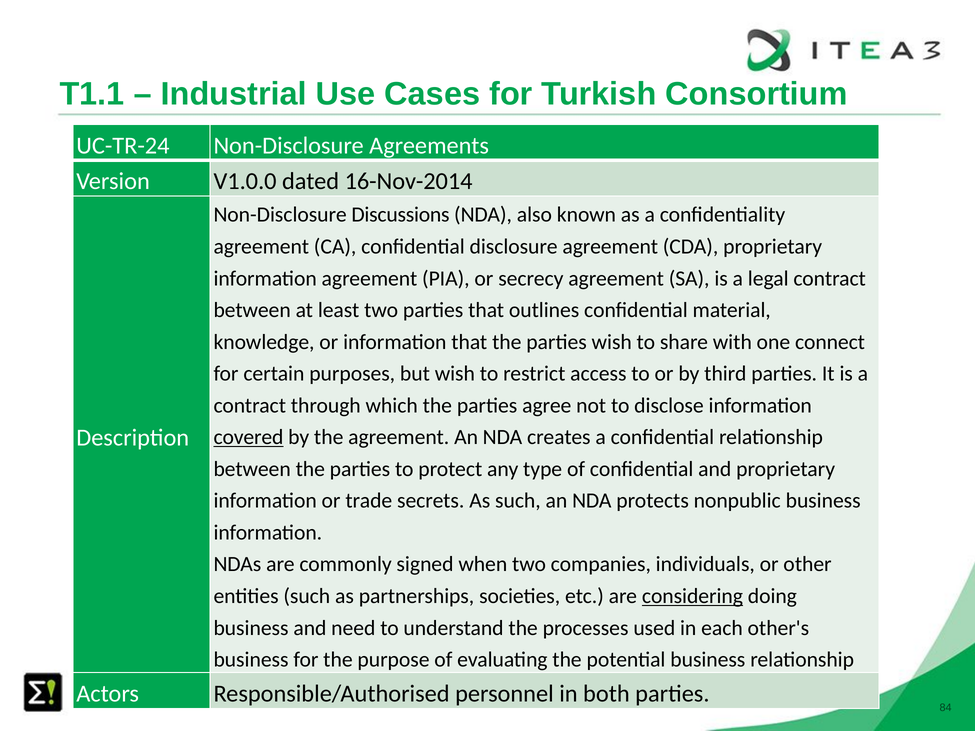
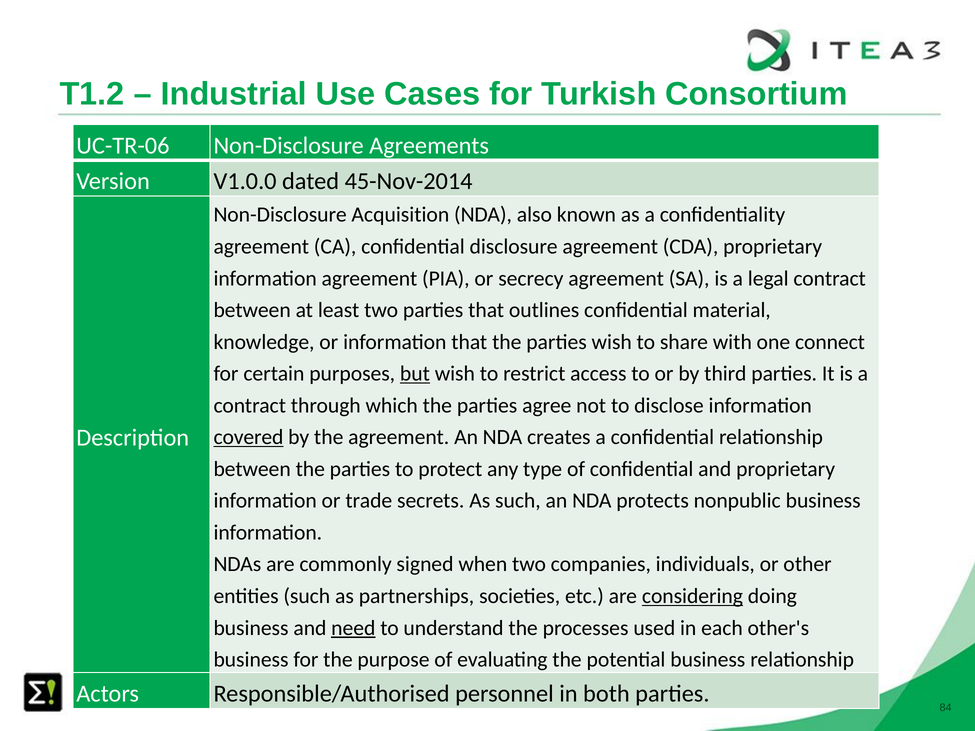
T1.1: T1.1 -> T1.2
UC-TR-24: UC-TR-24 -> UC-TR-06
16-Nov-2014: 16-Nov-2014 -> 45-Nov-2014
Discussions: Discussions -> Acquisition
but underline: none -> present
need underline: none -> present
